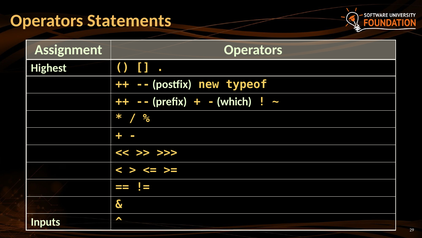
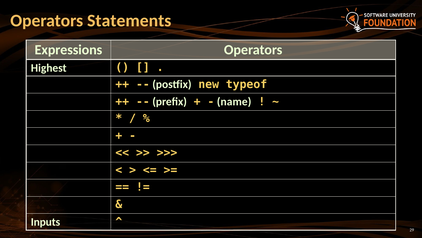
Assignment: Assignment -> Expressions
which: which -> name
